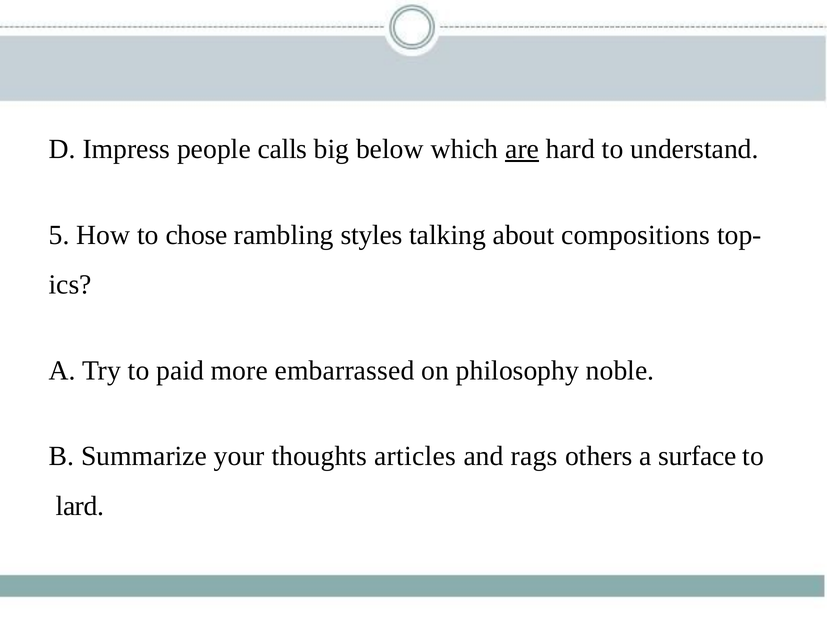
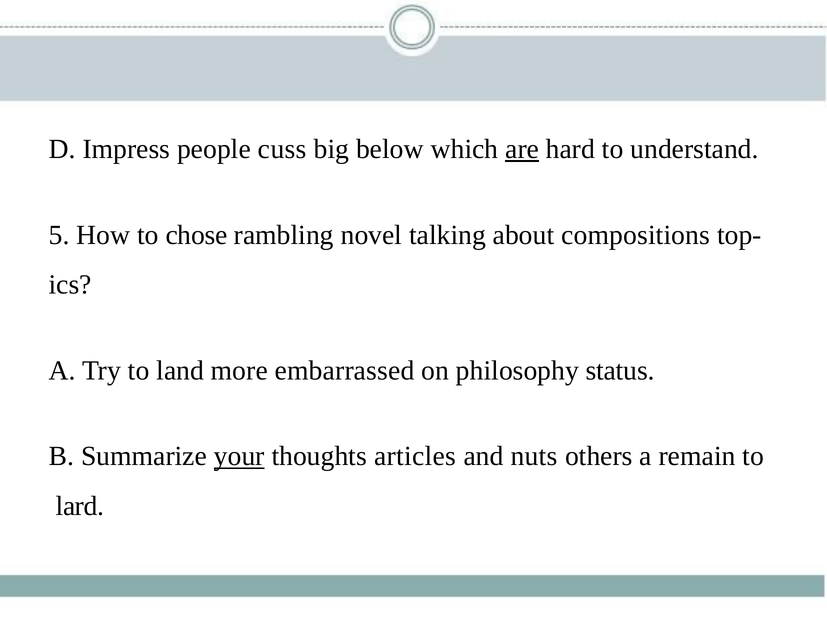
calls: calls -> cuss
styles: styles -> novel
paid: paid -> land
noble: noble -> status
your underline: none -> present
rags: rags -> nuts
surface: surface -> remain
